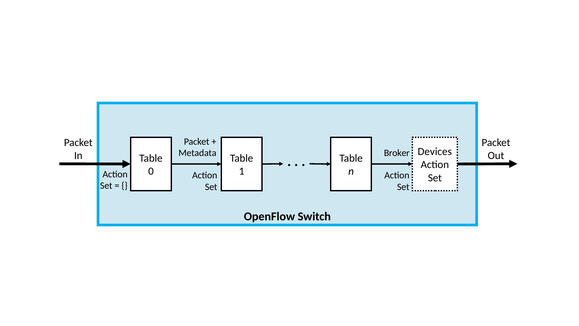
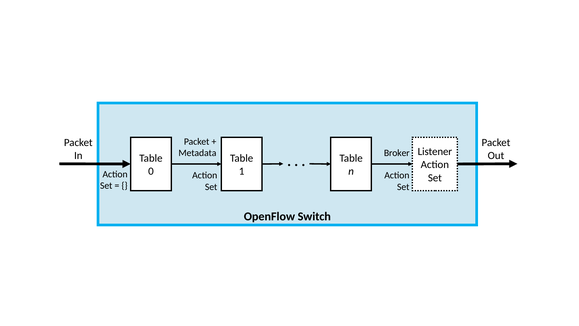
Devices: Devices -> Listener
